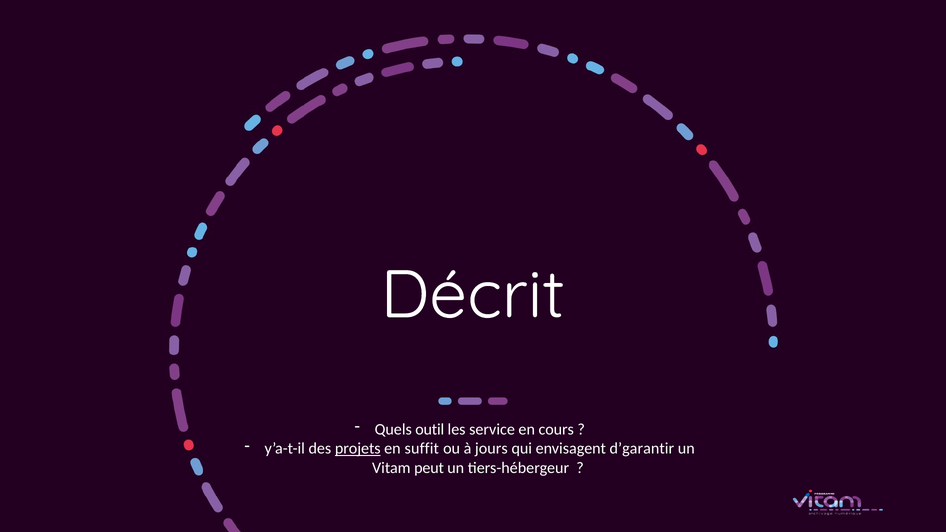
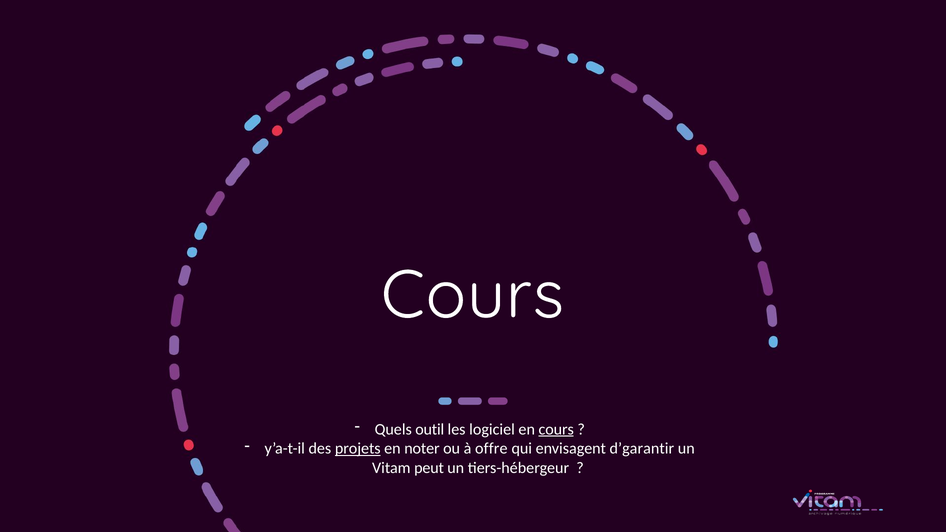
Décrit at (473, 295): Décrit -> Cours
service: service -> logiciel
cours at (556, 429) underline: none -> present
suffit: suffit -> noter
jours: jours -> offre
